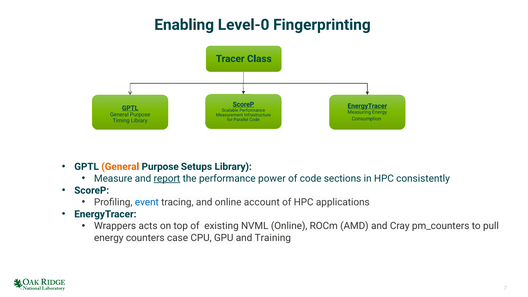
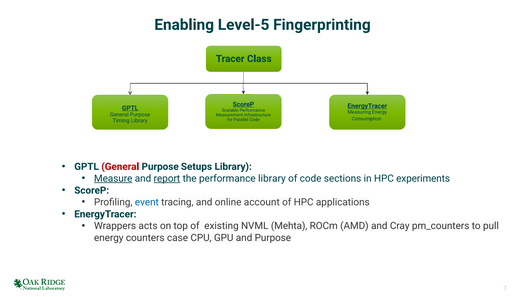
Level-0: Level-0 -> Level-5
General at (120, 167) colour: orange -> red
Measure underline: none -> present
performance power: power -> library
consistently: consistently -> experiments
NVML Online: Online -> Mehta
and Training: Training -> Purpose
